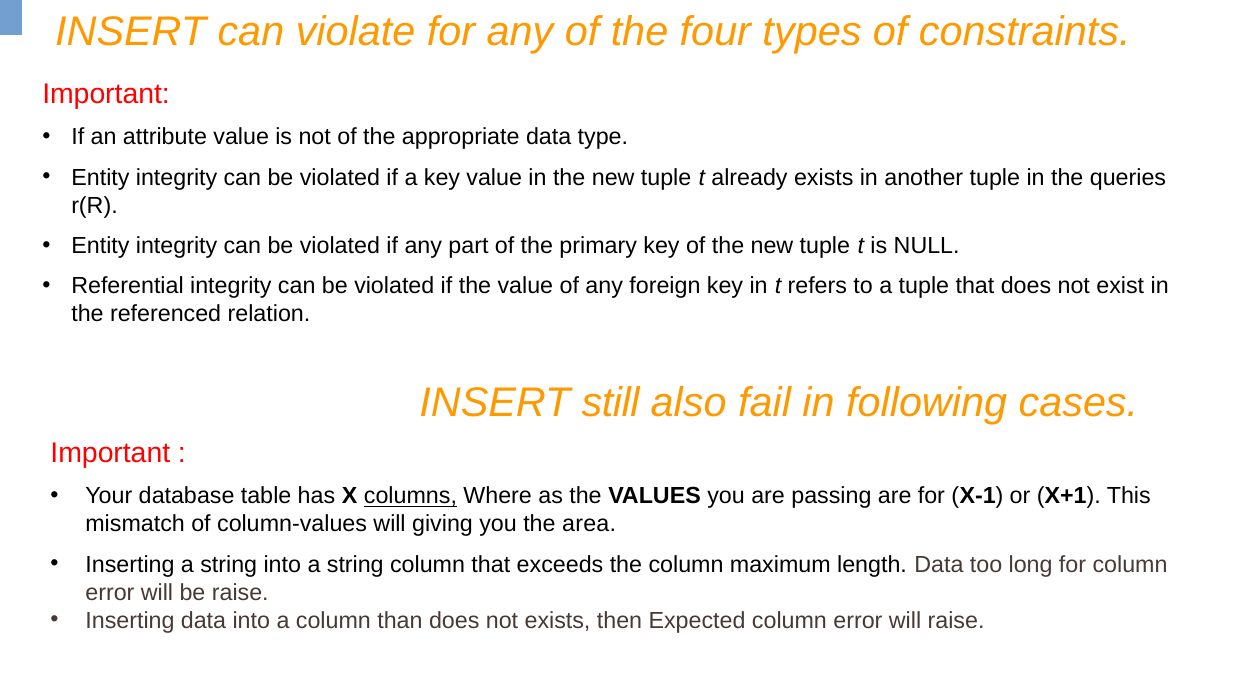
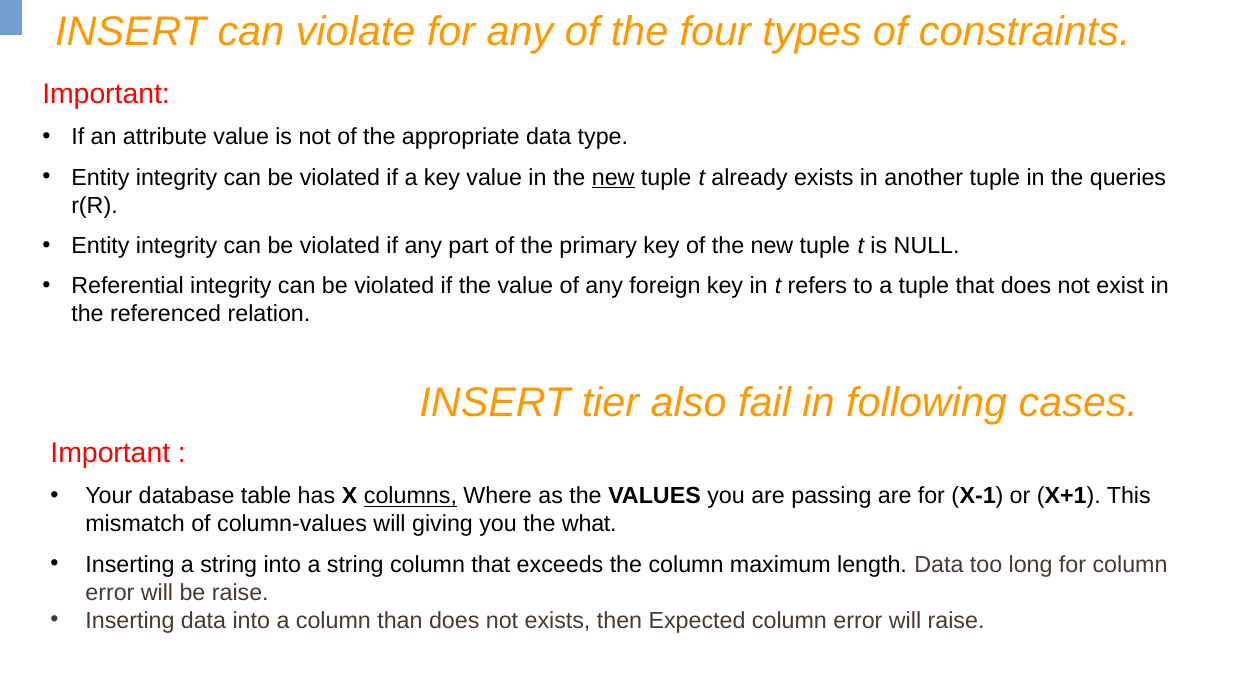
new at (613, 177) underline: none -> present
still: still -> tier
area: area -> what
